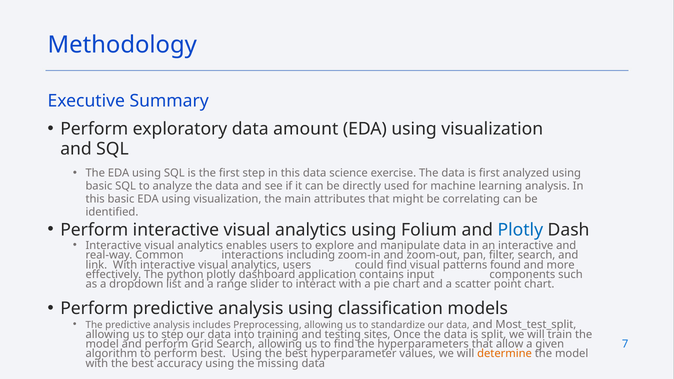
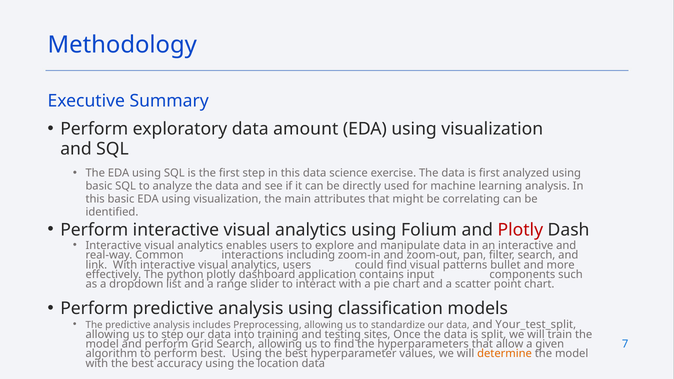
Plotly at (520, 230) colour: blue -> red
found: found -> bullet
Most_test_split: Most_test_split -> Your_test_split
missing: missing -> location
